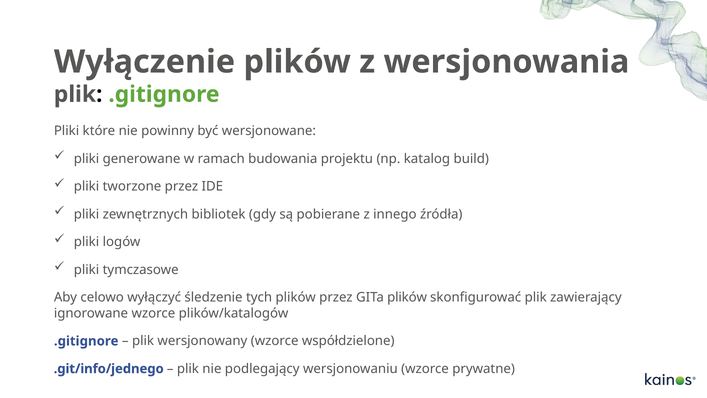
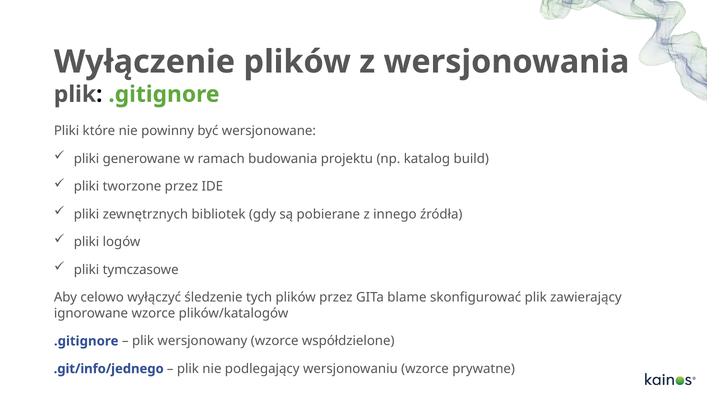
GITa plików: plików -> blame
